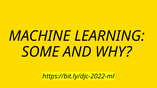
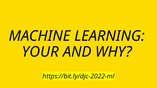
SOME: SOME -> YOUR
